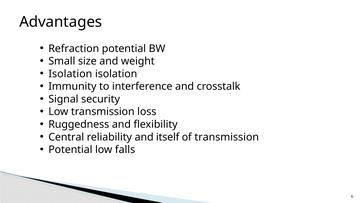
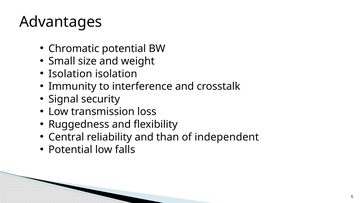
Refraction: Refraction -> Chromatic
itself: itself -> than
of transmission: transmission -> independent
